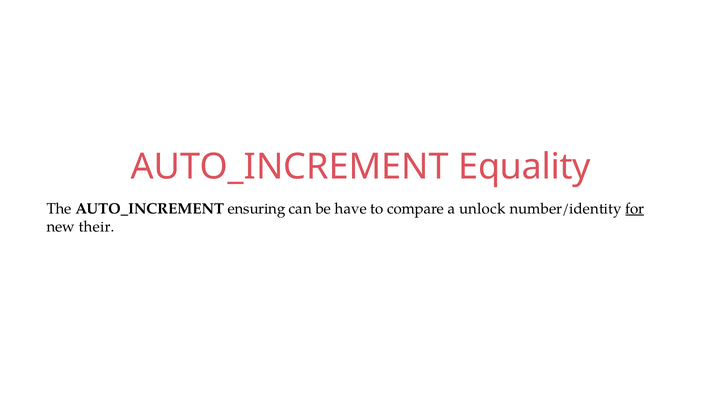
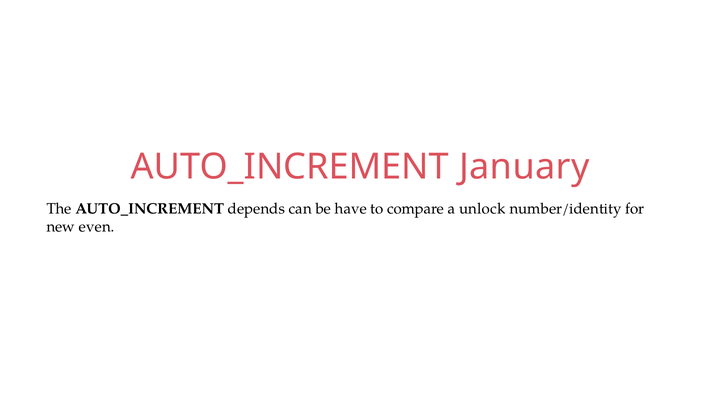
Equality: Equality -> January
ensuring: ensuring -> depends
for underline: present -> none
their: their -> even
